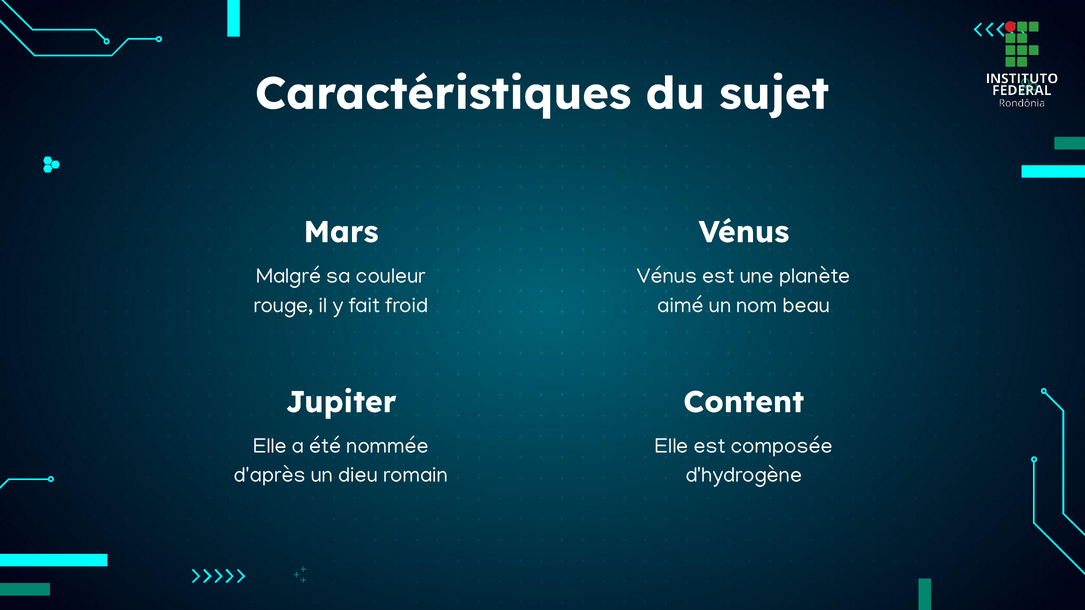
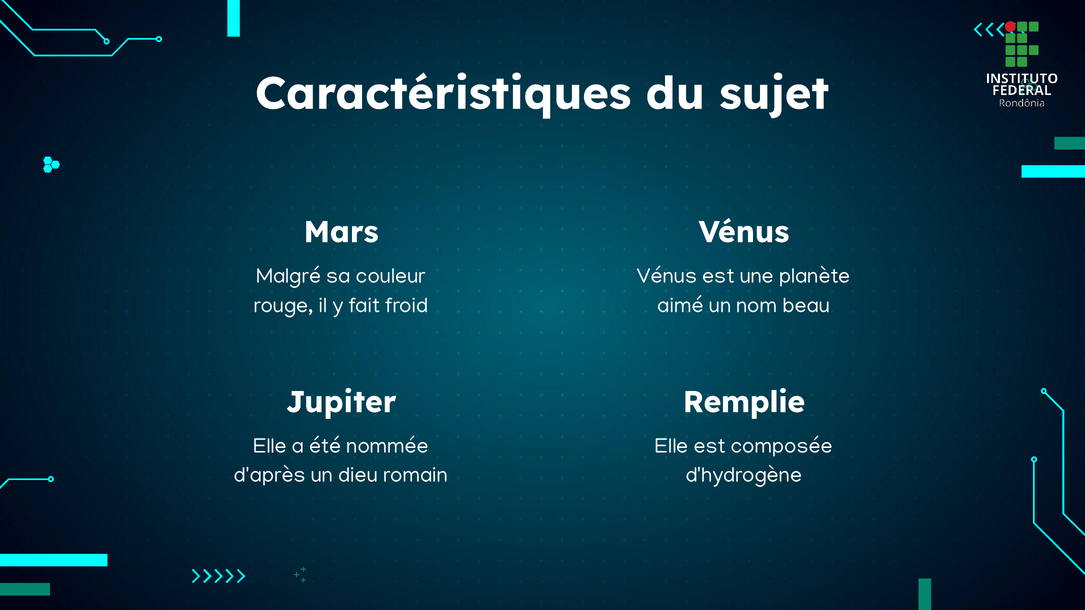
Content: Content -> Remplie
